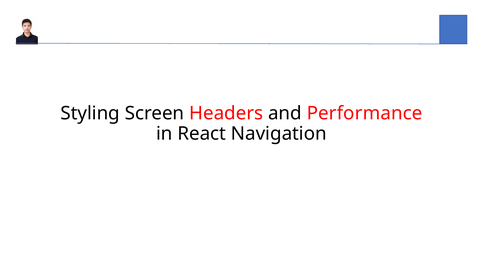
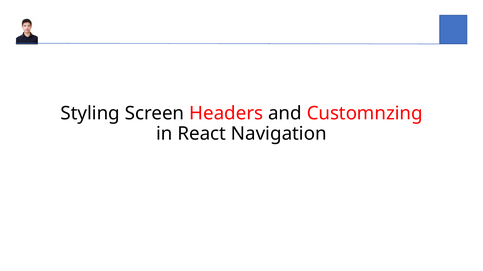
Performance: Performance -> Customnzing
